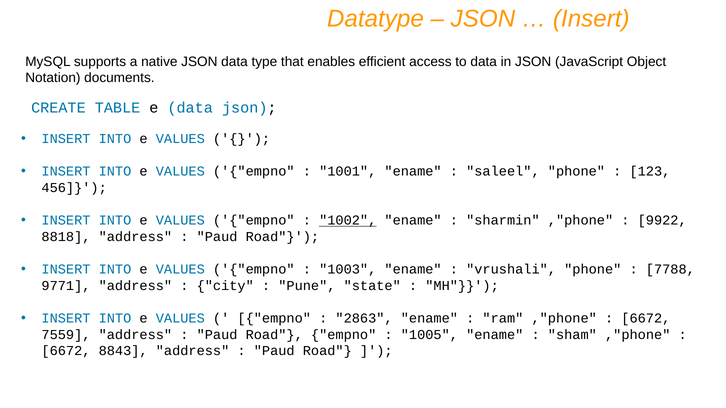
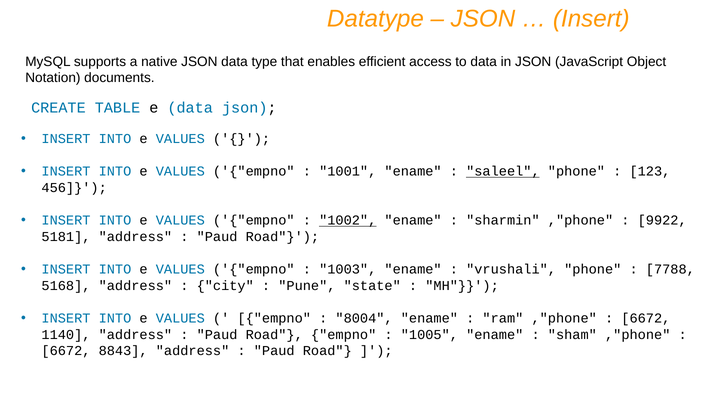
saleel underline: none -> present
8818: 8818 -> 5181
9771: 9771 -> 5168
2863: 2863 -> 8004
7559: 7559 -> 1140
